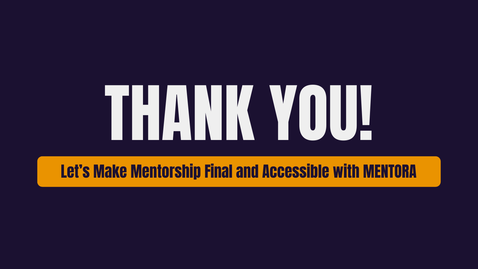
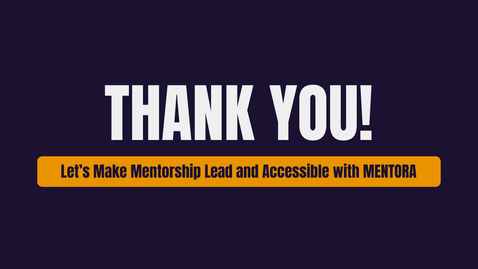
Final: Final -> Lead
